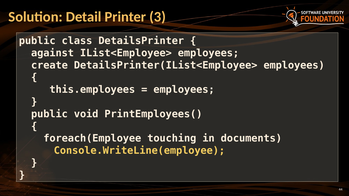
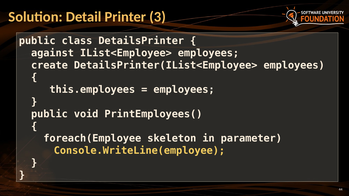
touching: touching -> skeleton
documents: documents -> parameter
